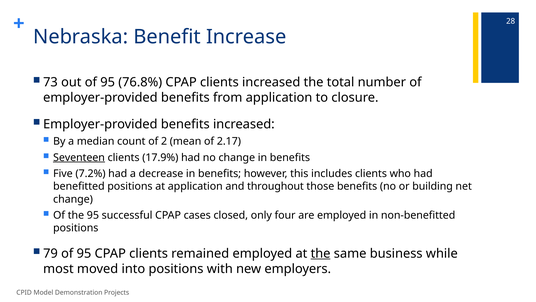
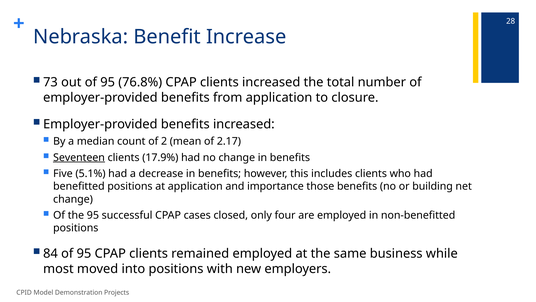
7.2%: 7.2% -> 5.1%
throughout: throughout -> importance
79: 79 -> 84
the at (321, 253) underline: present -> none
